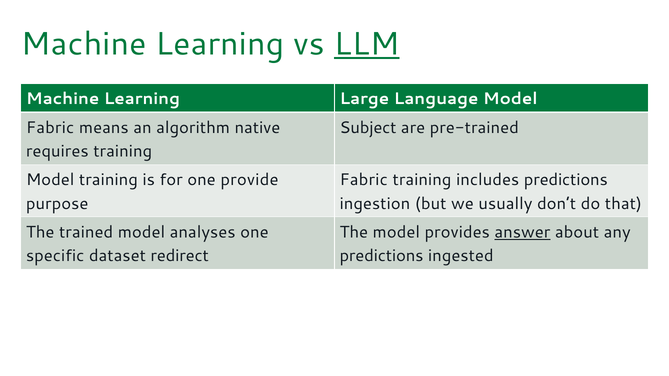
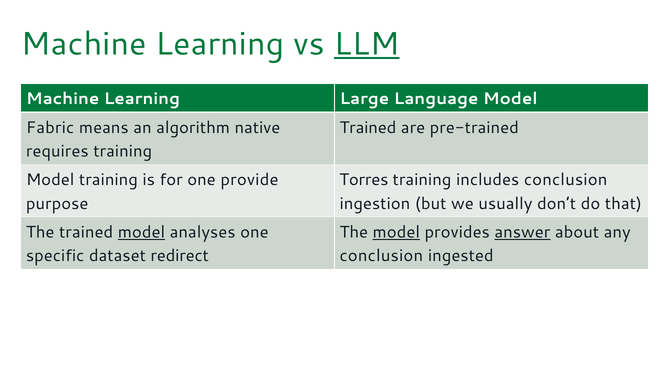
Subject at (368, 128): Subject -> Trained
Fabric at (364, 180): Fabric -> Torres
includes predictions: predictions -> conclusion
model at (141, 232) underline: none -> present
model at (396, 232) underline: none -> present
predictions at (382, 256): predictions -> conclusion
